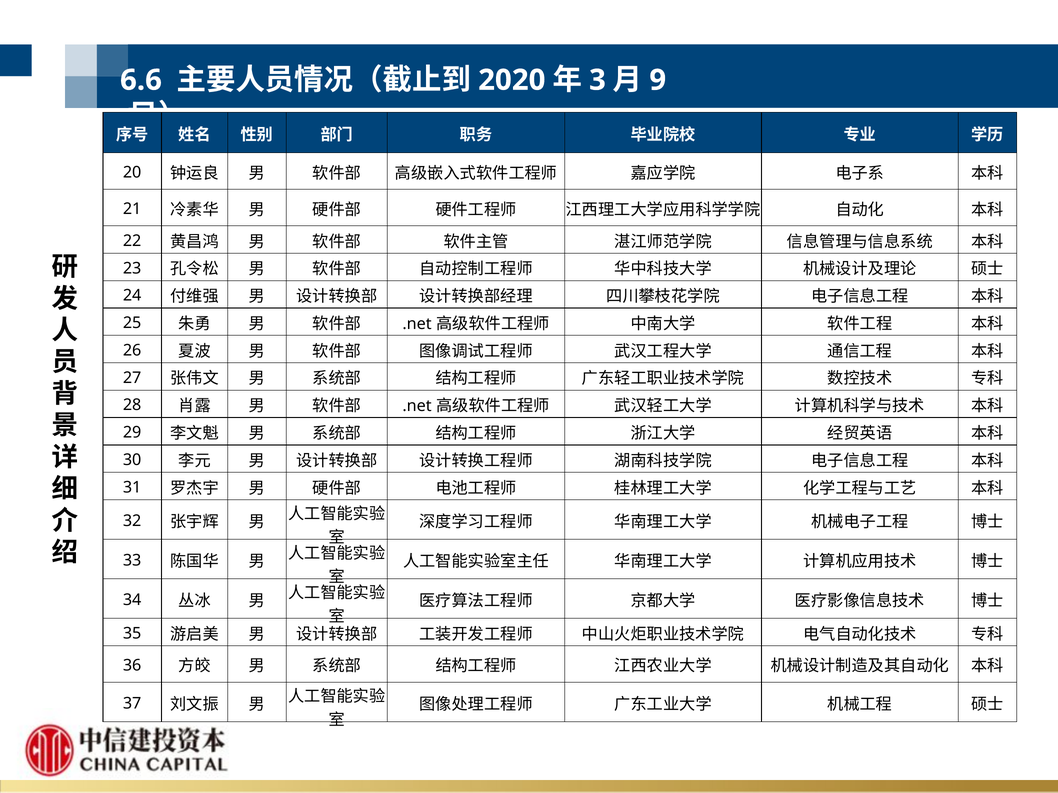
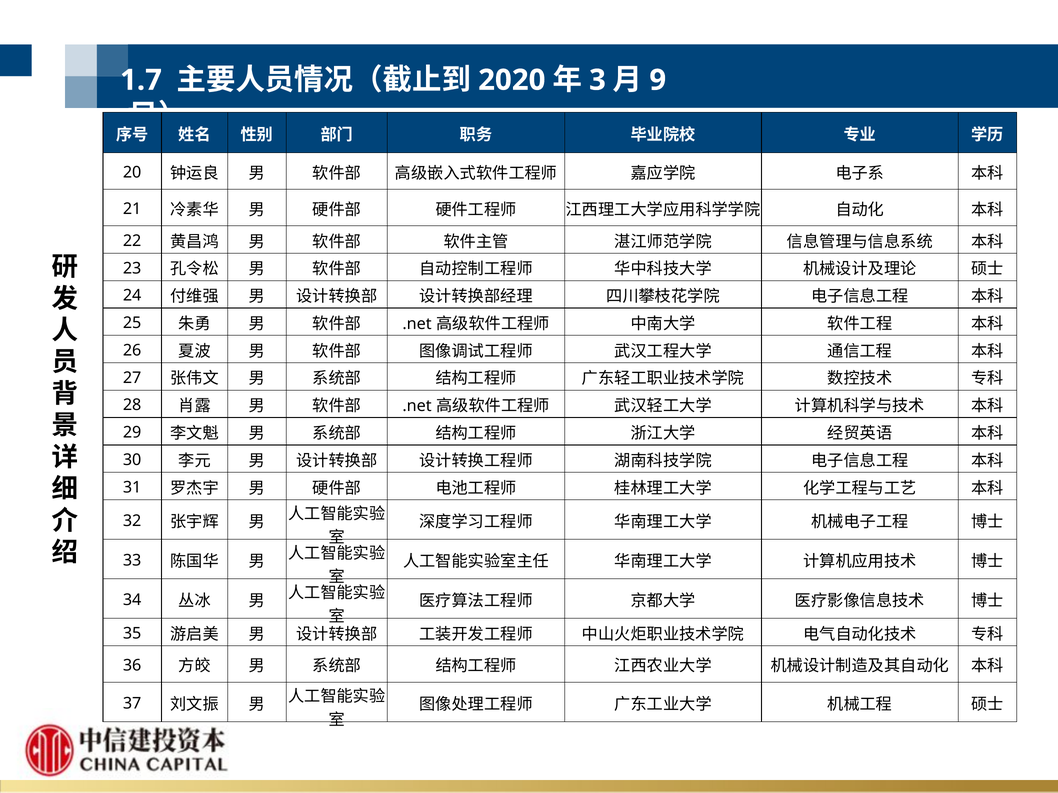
6.6: 6.6 -> 1.7
